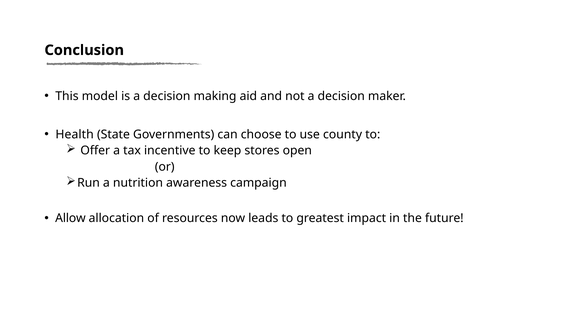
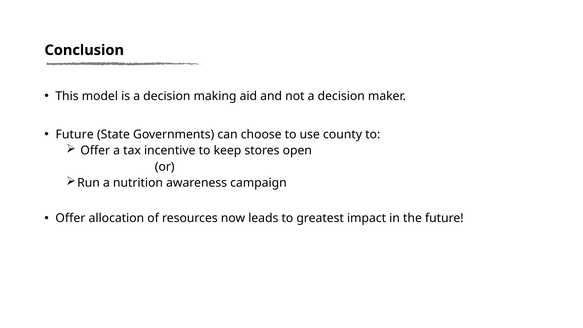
Health at (75, 134): Health -> Future
Allow at (70, 218): Allow -> Offer
